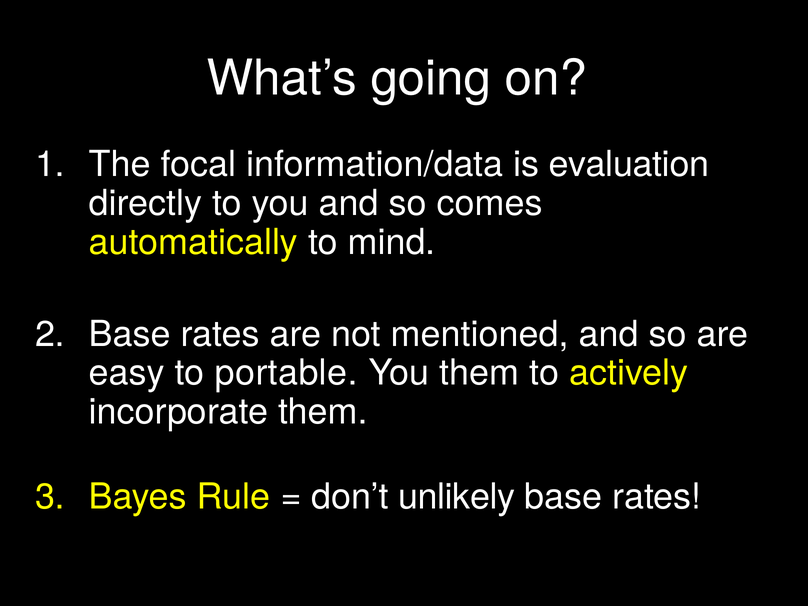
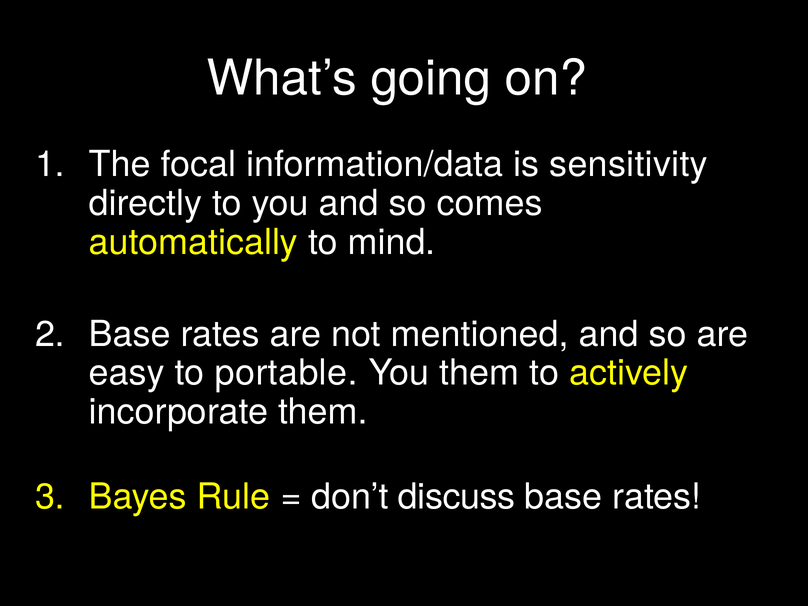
evaluation: evaluation -> sensitivity
unlikely: unlikely -> discuss
